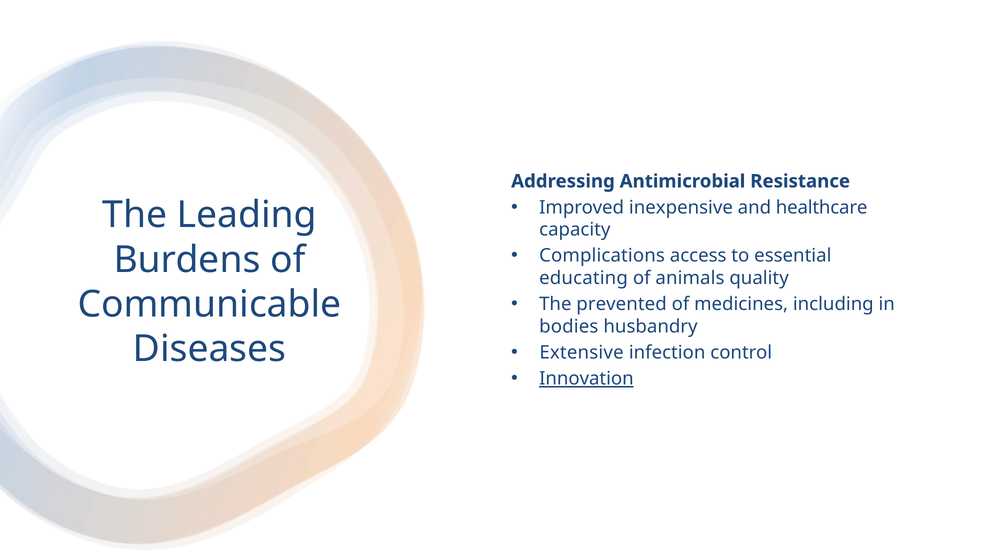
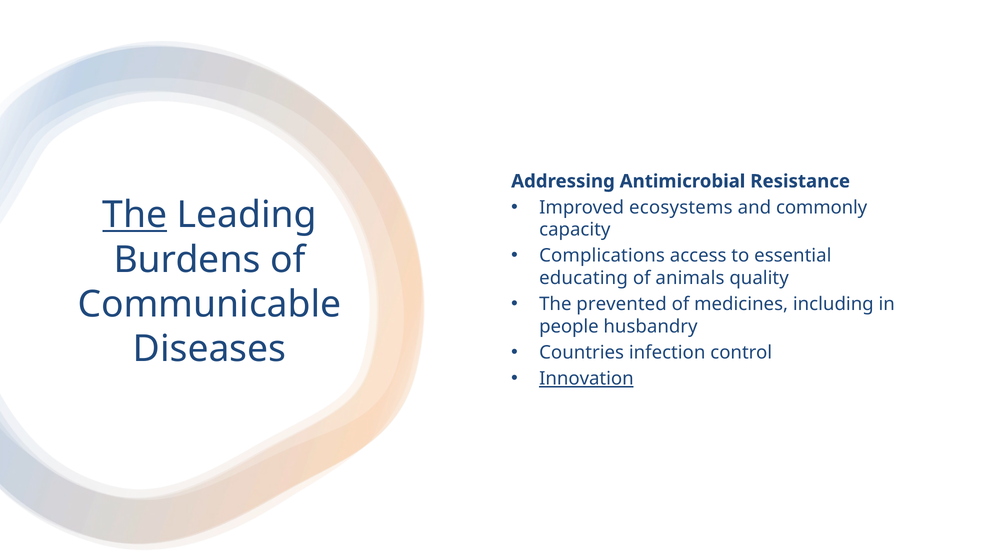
inexpensive: inexpensive -> ecosystems
healthcare: healthcare -> commonly
The at (135, 215) underline: none -> present
bodies: bodies -> people
Extensive: Extensive -> Countries
